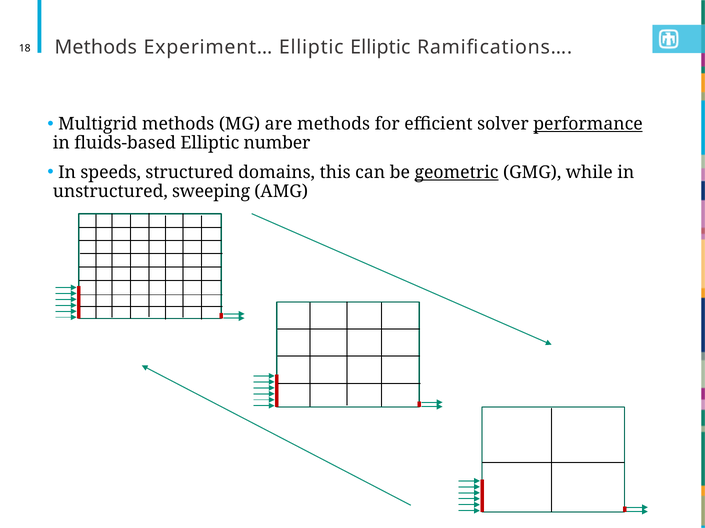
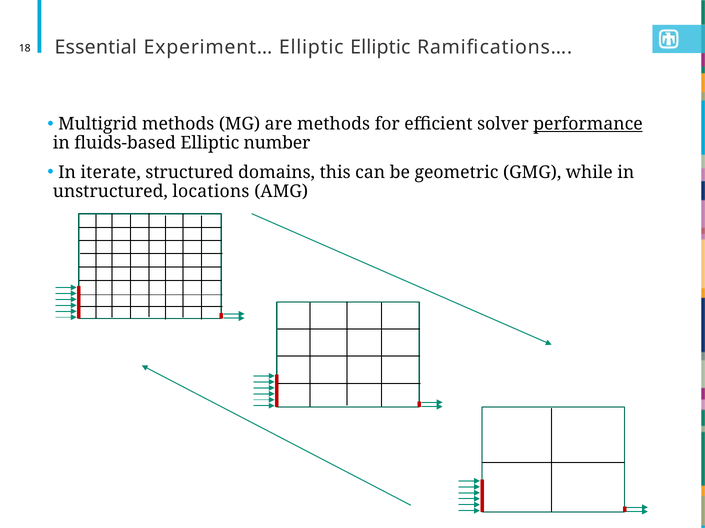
18 Methods: Methods -> Essential
speeds: speeds -> iterate
geometric underline: present -> none
sweeping: sweeping -> locations
